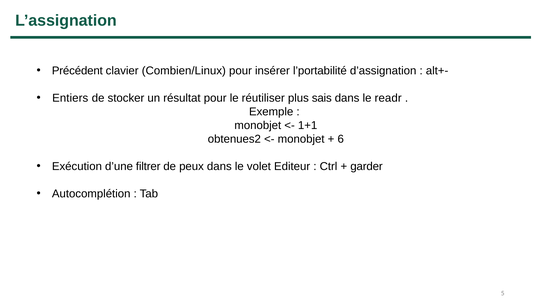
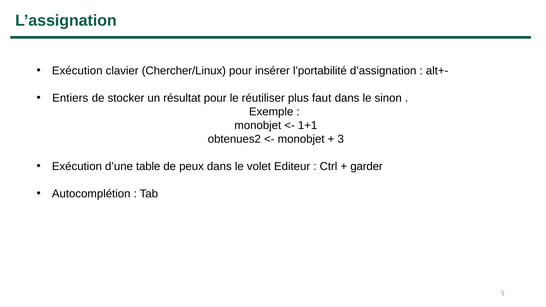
Précédent at (77, 71): Précédent -> Exécution
Combien/Linux: Combien/Linux -> Chercher/Linux
sais: sais -> faut
readr: readr -> sinon
6: 6 -> 3
filtrer: filtrer -> table
